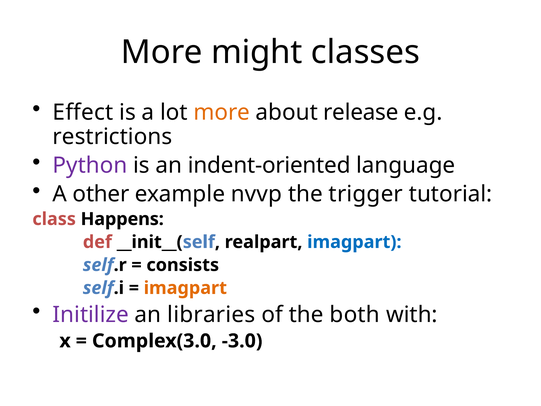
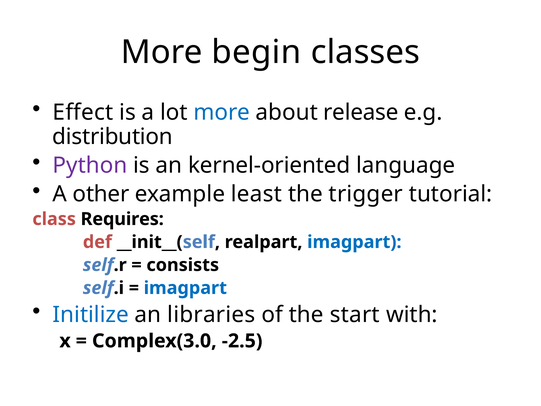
might: might -> begin
more at (222, 112) colour: orange -> blue
restrictions: restrictions -> distribution
indent-oriented: indent-oriented -> kernel-oriented
nvvp: nvvp -> least
Happens: Happens -> Requires
imagpart at (185, 288) colour: orange -> blue
Initilize colour: purple -> blue
both: both -> start
-3.0: -3.0 -> -2.5
